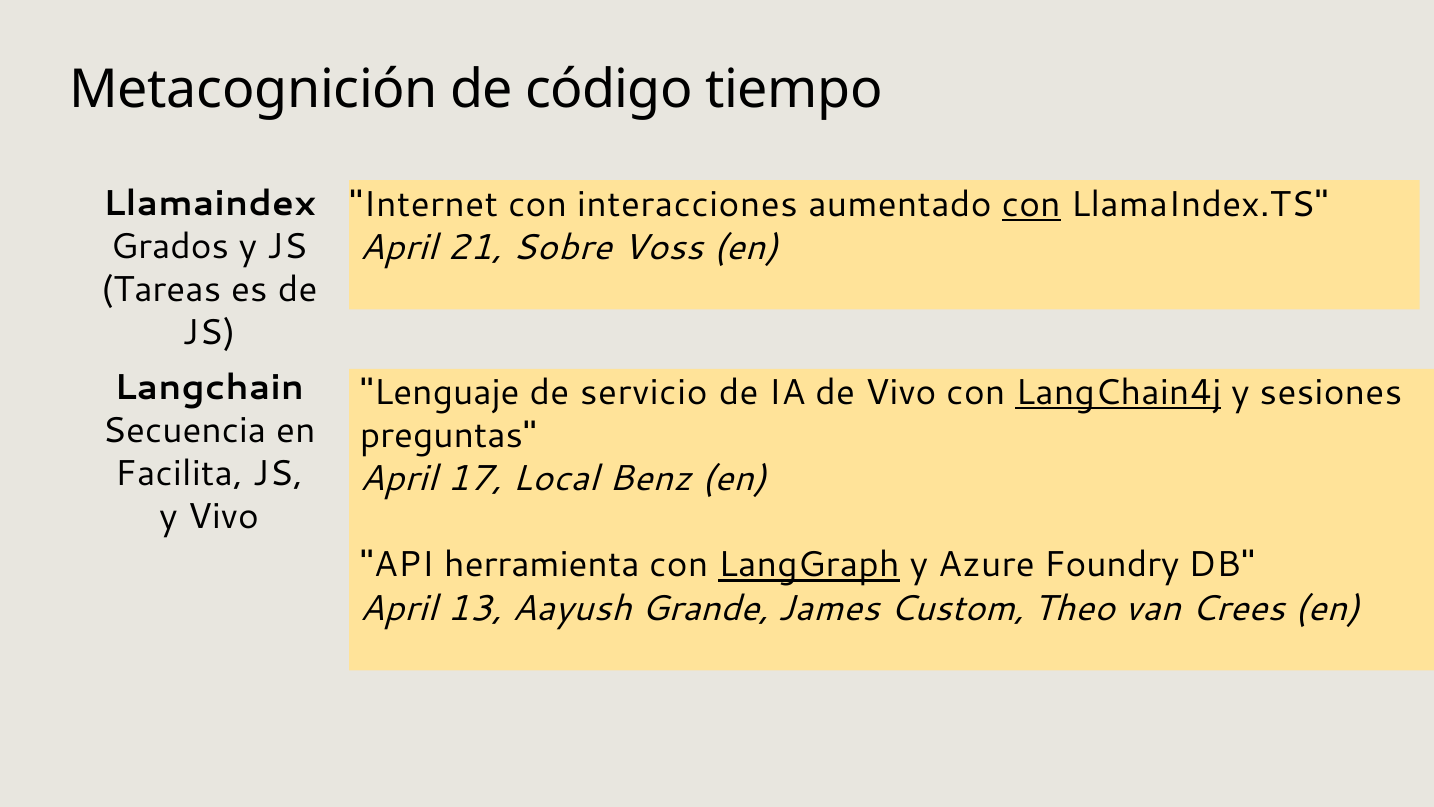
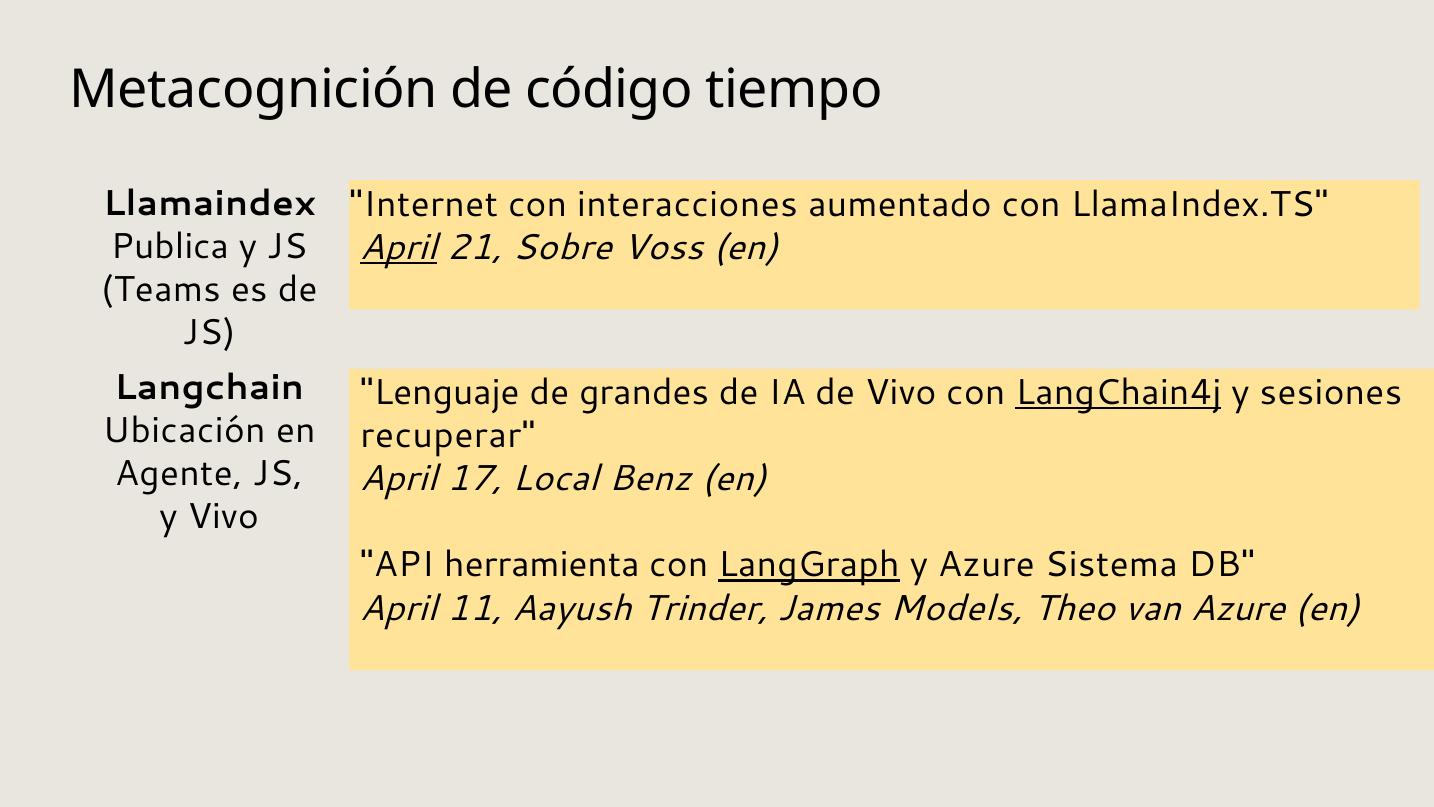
con at (1031, 204) underline: present -> none
Grados: Grados -> Publica
April at (399, 247) underline: none -> present
Tareas: Tareas -> Teams
servicio: servicio -> grandes
Secuencia: Secuencia -> Ubicación
preguntas: preguntas -> recuperar
Facilita: Facilita -> Agente
Foundry: Foundry -> Sistema
13: 13 -> 11
Grande: Grande -> Trinder
Custom: Custom -> Models
van Crees: Crees -> Azure
